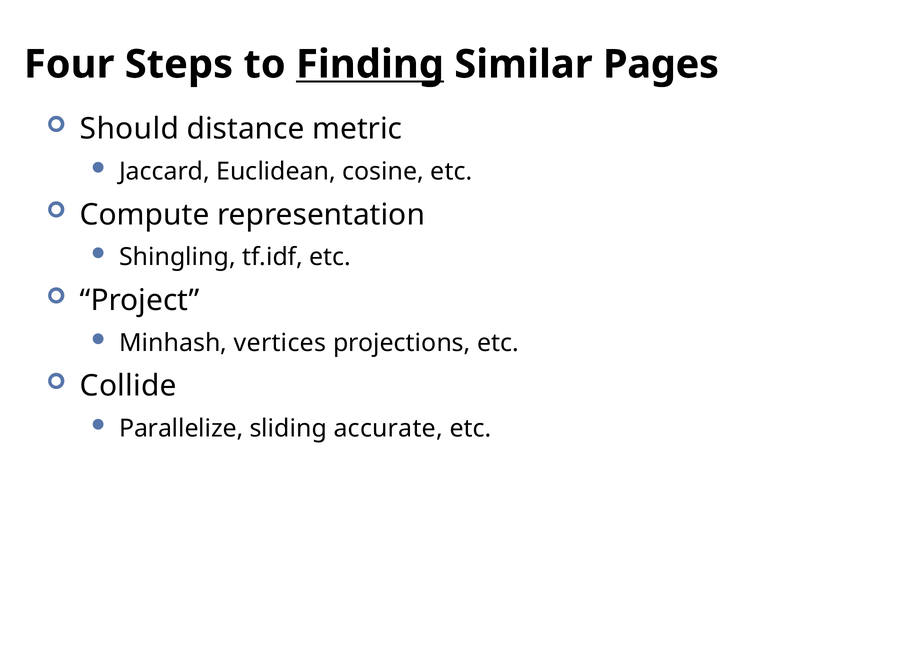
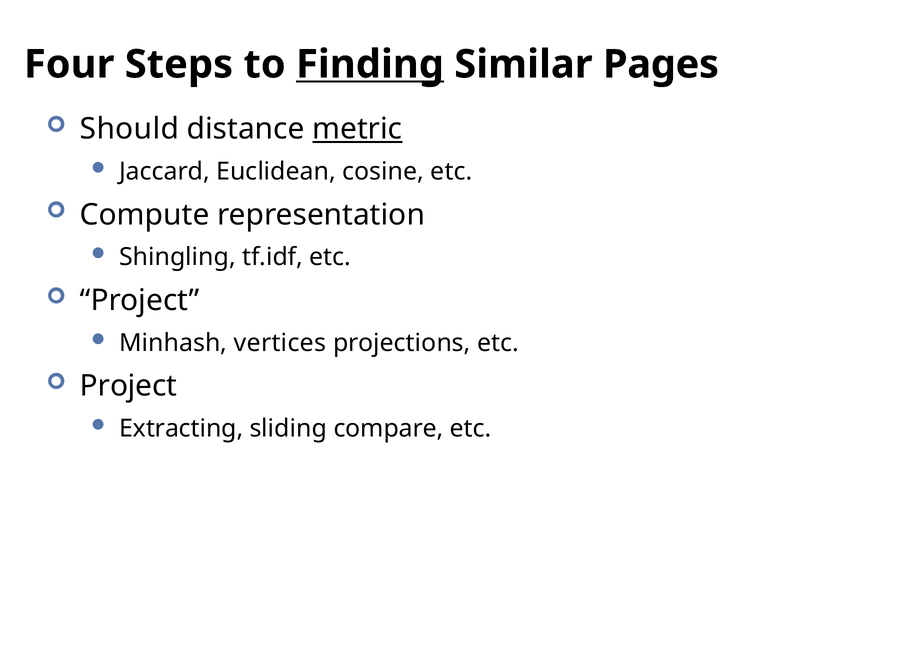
metric underline: none -> present
Collide at (128, 387): Collide -> Project
Parallelize: Parallelize -> Extracting
accurate: accurate -> compare
